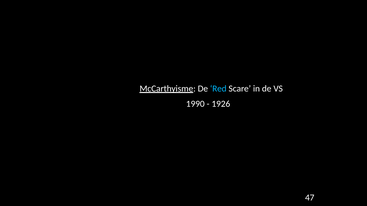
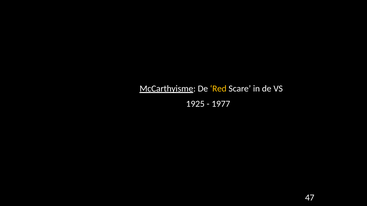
Red colour: light blue -> yellow
1990: 1990 -> 1925
1926: 1926 -> 1977
